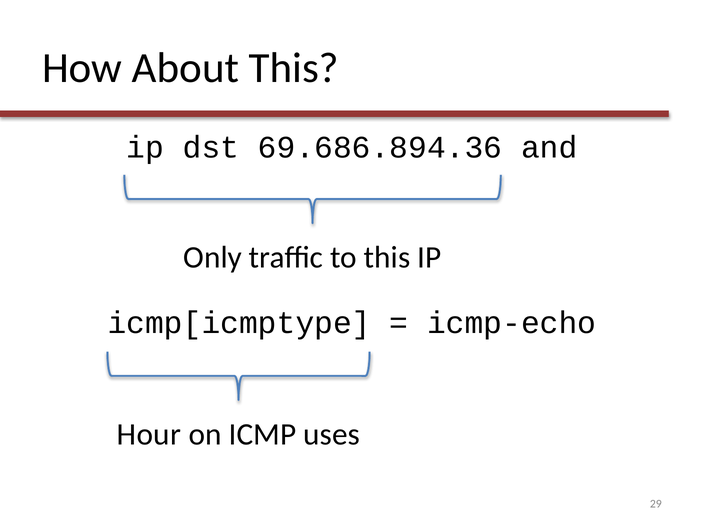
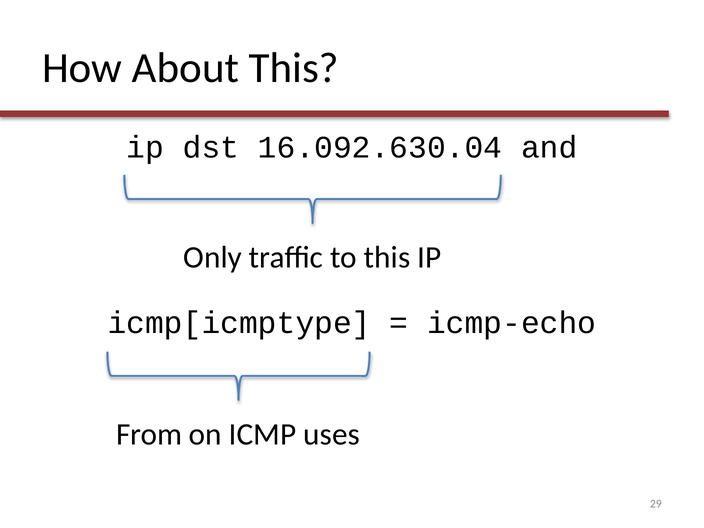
69.686.894.36: 69.686.894.36 -> 16.092.630.04
Hour: Hour -> From
